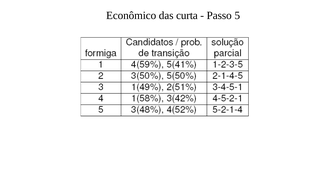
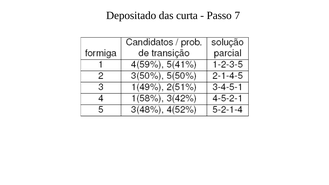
Econômico: Econômico -> Depositado
5: 5 -> 7
